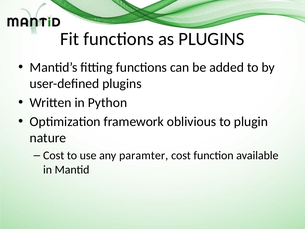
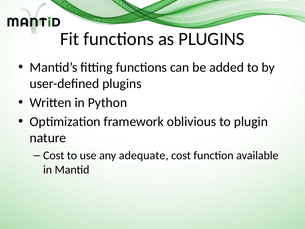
paramter: paramter -> adequate
